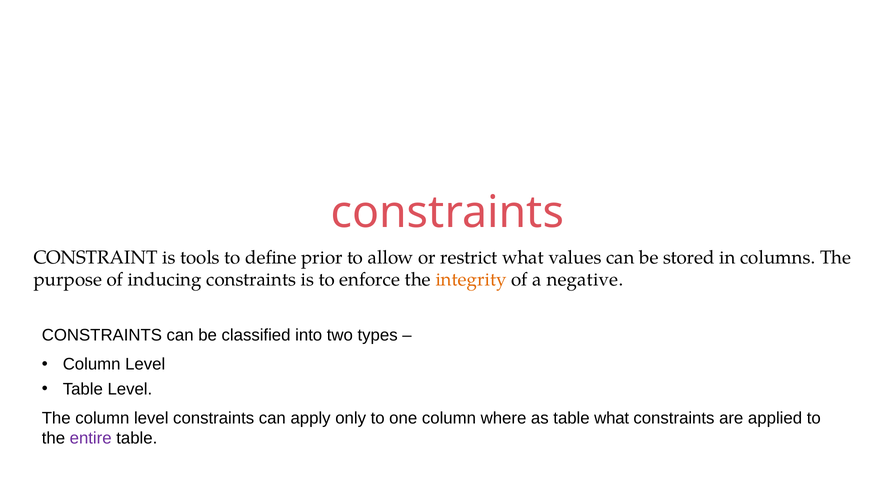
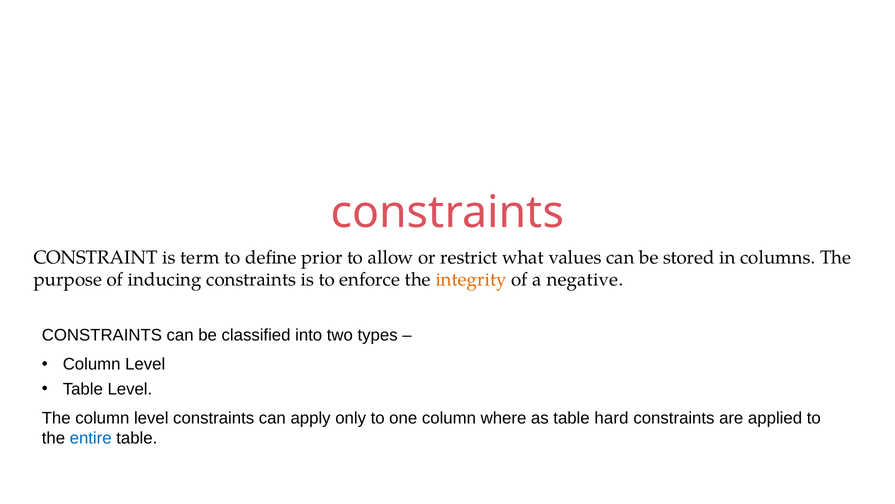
tools: tools -> term
table what: what -> hard
entire colour: purple -> blue
